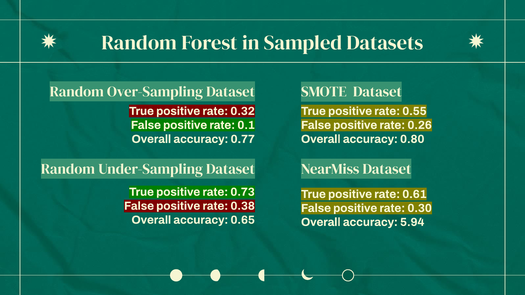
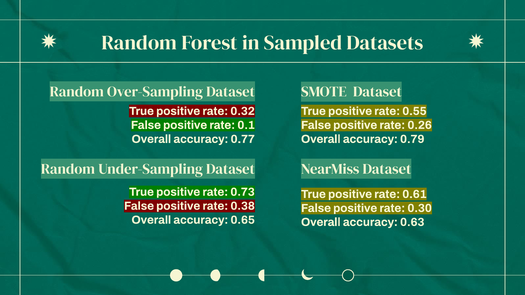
0.80: 0.80 -> 0.79
5.94: 5.94 -> 0.63
